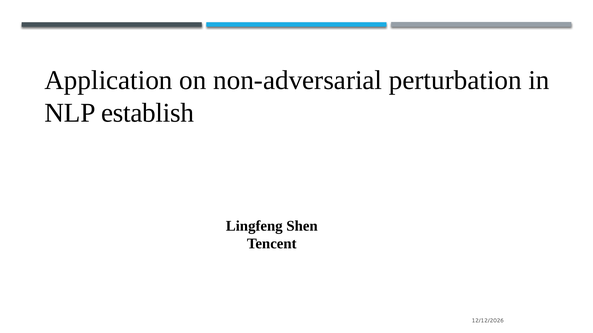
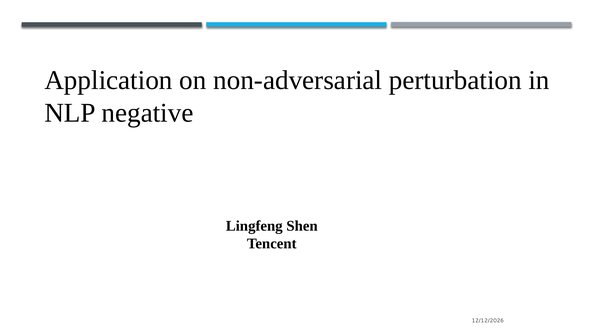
establish: establish -> negative
